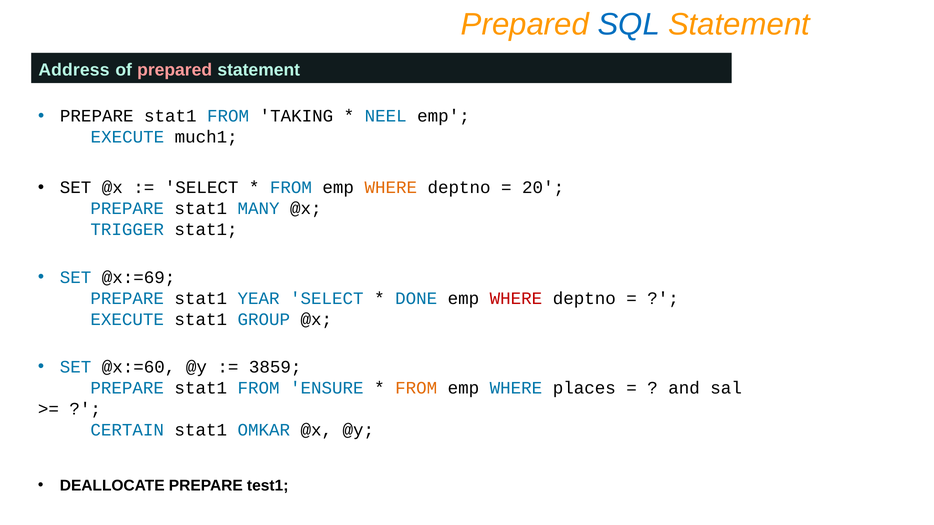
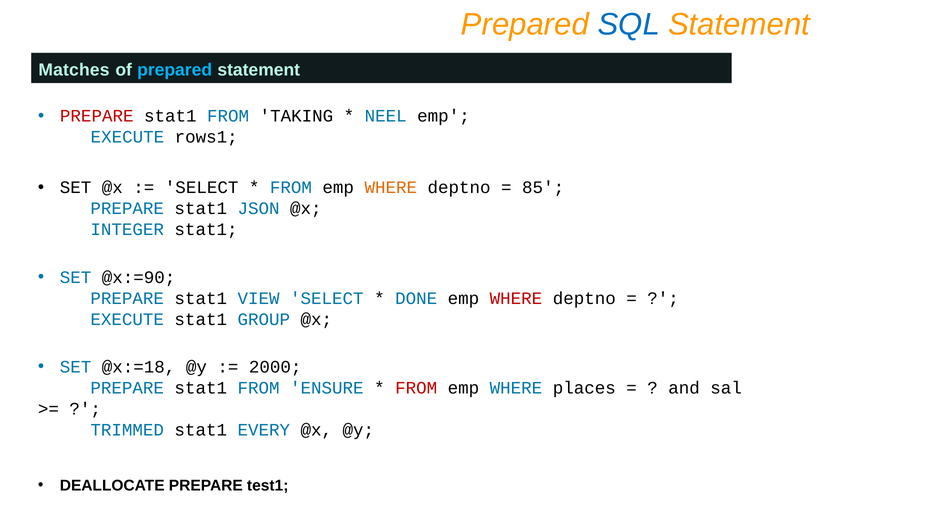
Address: Address -> Matches
prepared at (175, 70) colour: pink -> light blue
PREPARE at (97, 116) colour: black -> red
much1: much1 -> rows1
20: 20 -> 85
MANY: MANY -> JSON
TRIGGER: TRIGGER -> INTEGER
@x:=69: @x:=69 -> @x:=90
YEAR: YEAR -> VIEW
@x:=60: @x:=60 -> @x:=18
3859: 3859 -> 2000
FROM at (416, 388) colour: orange -> red
CERTAIN: CERTAIN -> TRIMMED
OMKAR: OMKAR -> EVERY
